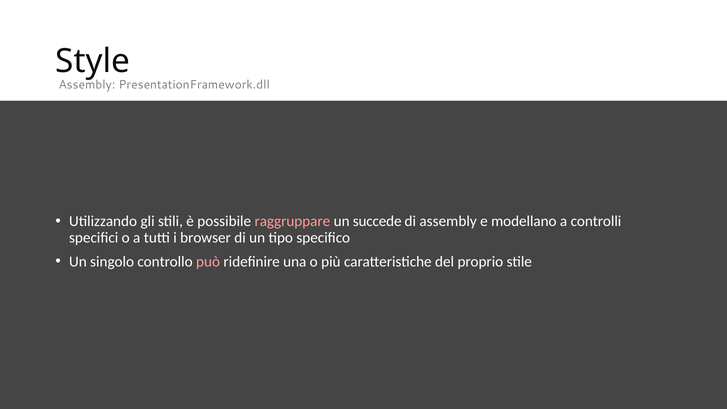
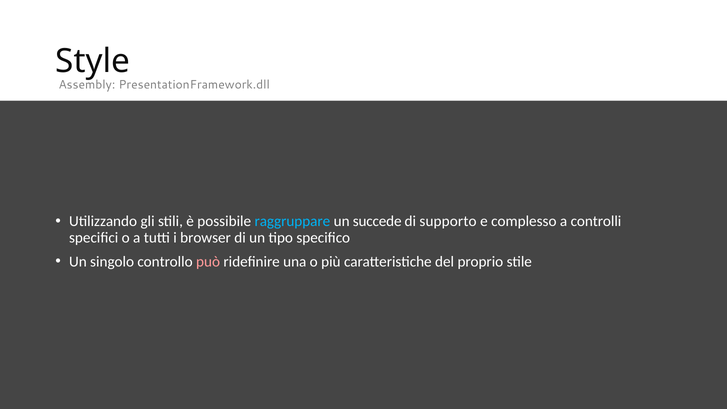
raggruppare colour: pink -> light blue
di assembly: assembly -> supporto
modellano: modellano -> complesso
